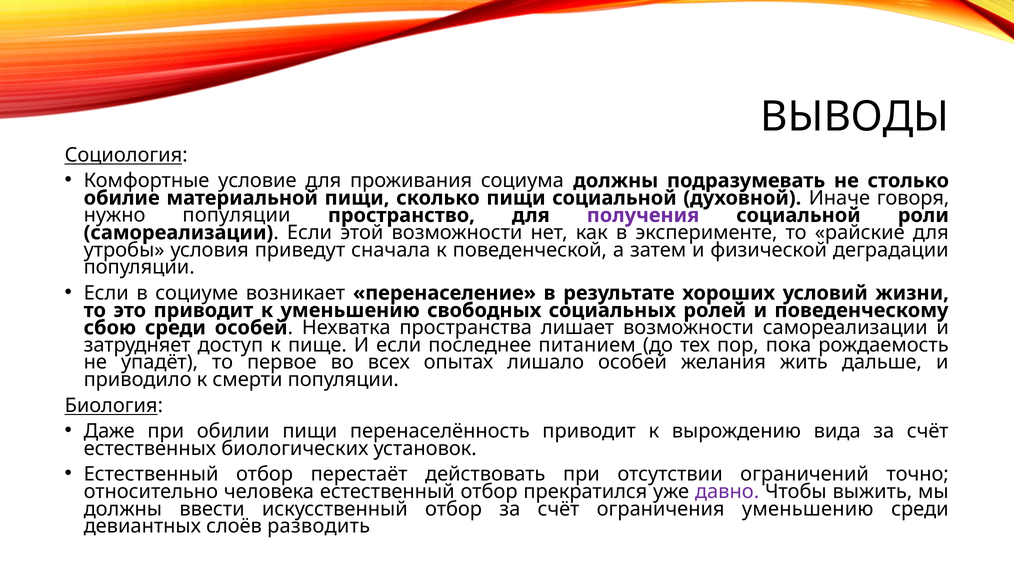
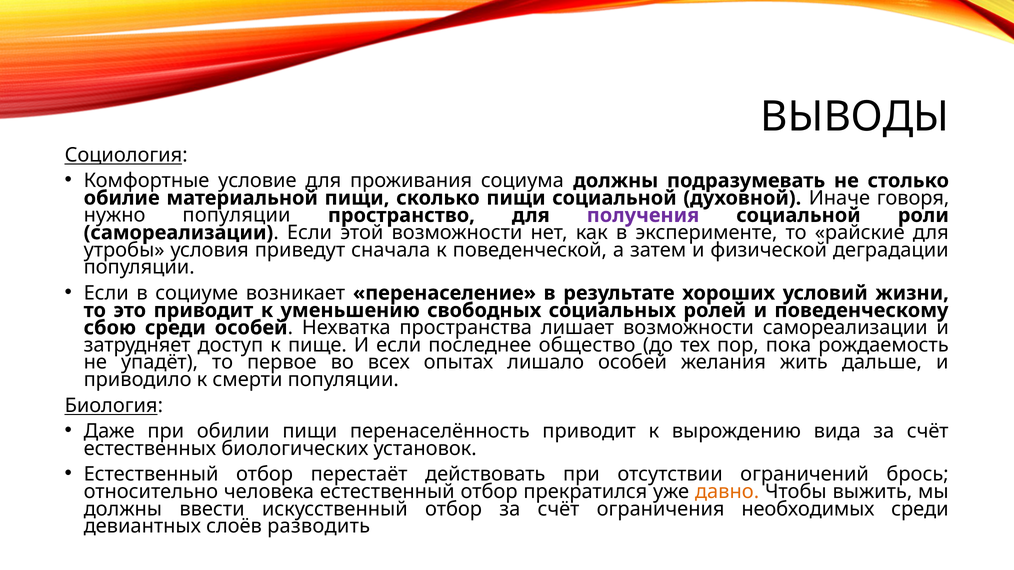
питанием: питанием -> общество
точно: точно -> брось
давно colour: purple -> orange
ограничения уменьшению: уменьшению -> необходимых
